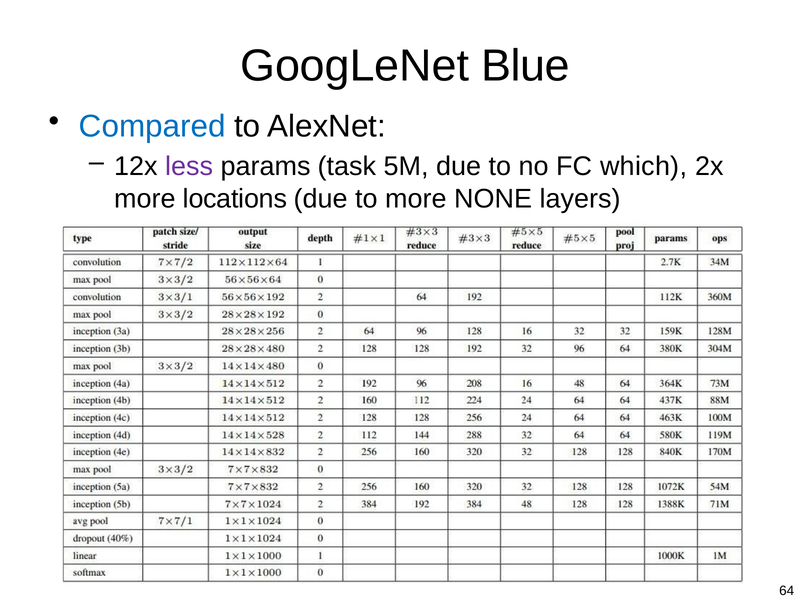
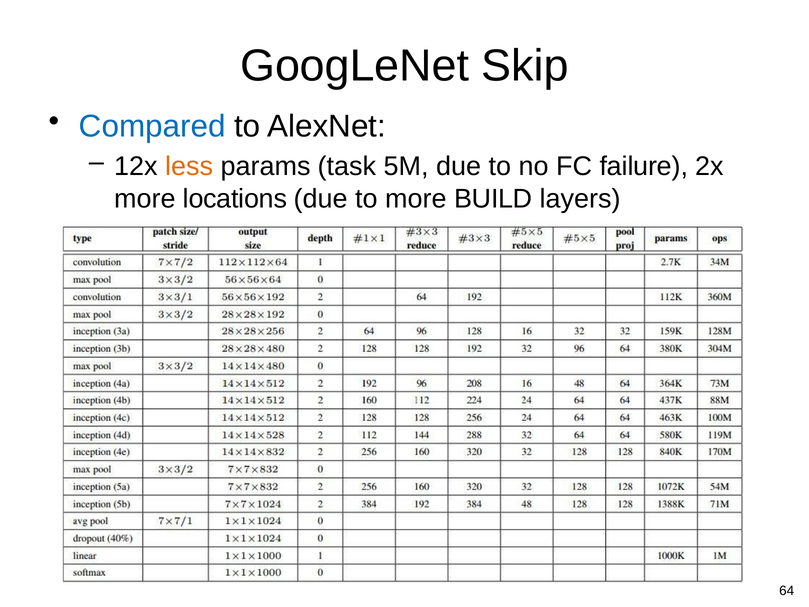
Blue: Blue -> Skip
less colour: purple -> orange
which: which -> failure
NONE: NONE -> BUILD
